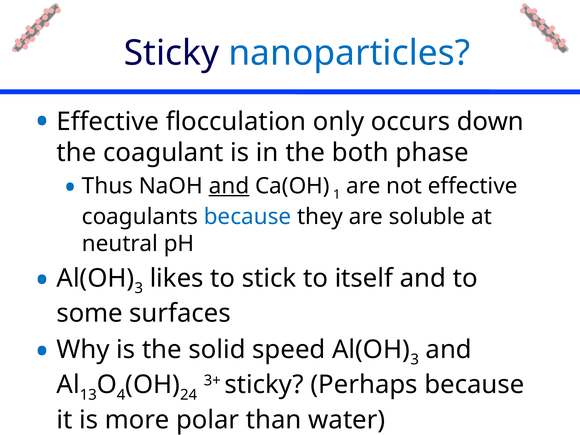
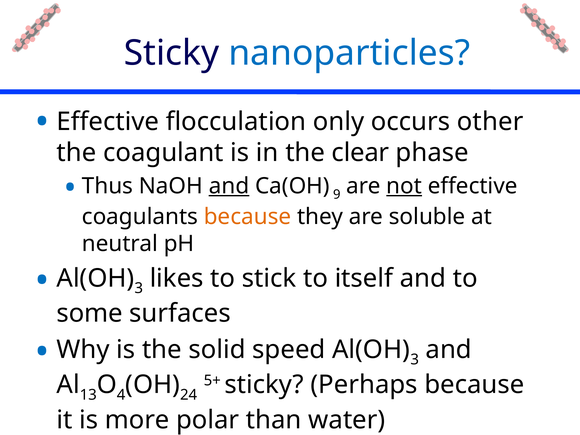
down: down -> other
both: both -> clear
1: 1 -> 9
not underline: none -> present
because at (248, 217) colour: blue -> orange
3+: 3+ -> 5+
